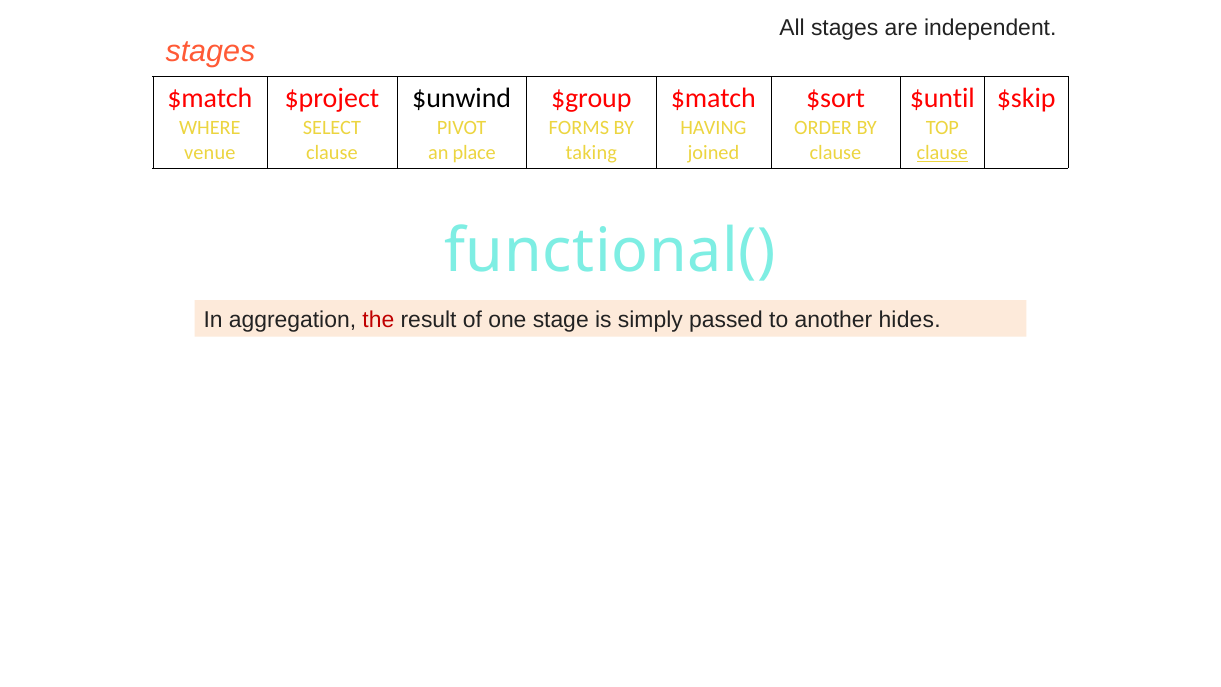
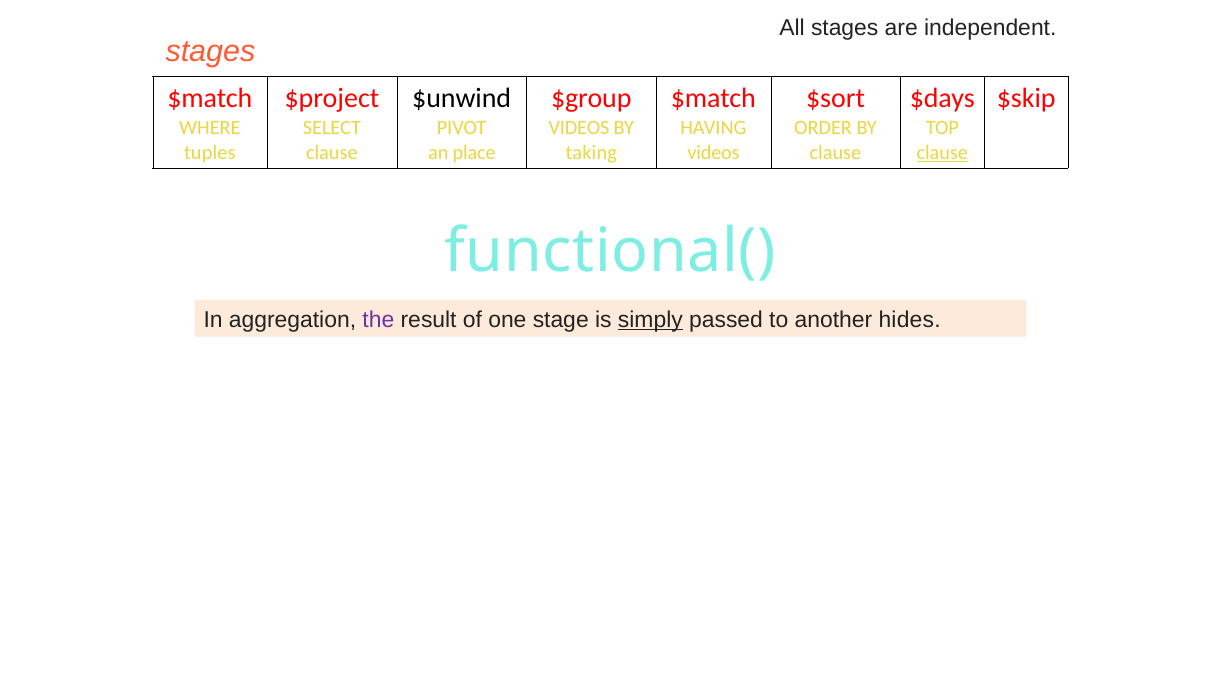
$until: $until -> $days
FORMS at (579, 128): FORMS -> VIDEOS
venue: venue -> tuples
joined at (713, 153): joined -> videos
the colour: red -> purple
simply underline: none -> present
